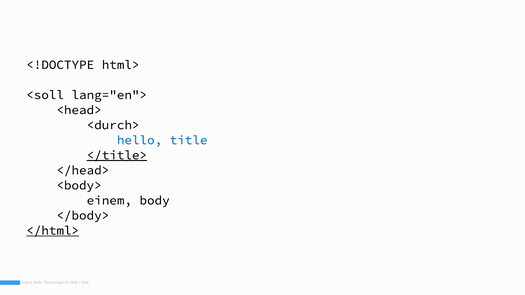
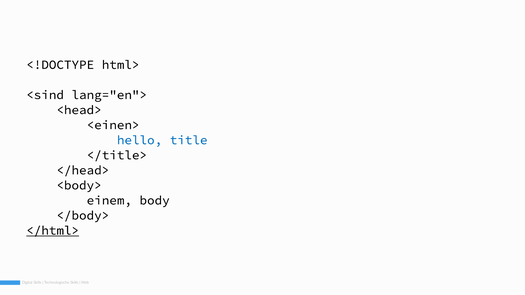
<soll: <soll -> <sind
<durch>: <durch> -> <einen>
</title> underline: present -> none
